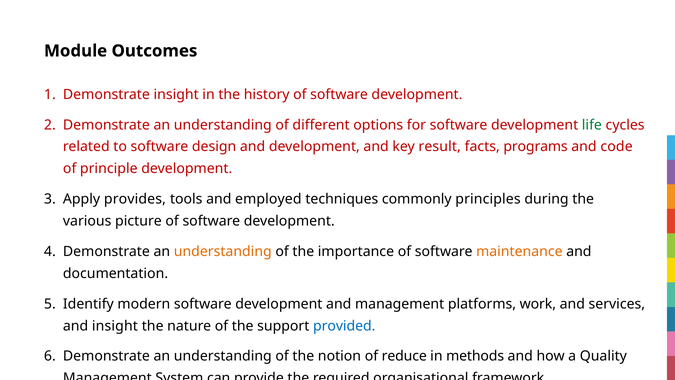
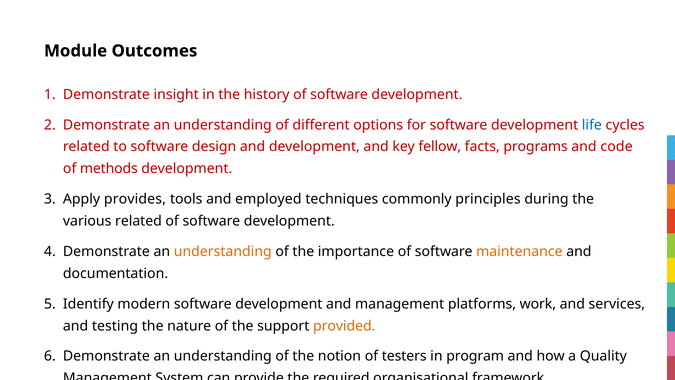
life colour: green -> blue
result: result -> fellow
principle: principle -> methods
various picture: picture -> related
and insight: insight -> testing
provided colour: blue -> orange
reduce: reduce -> testers
methods: methods -> program
